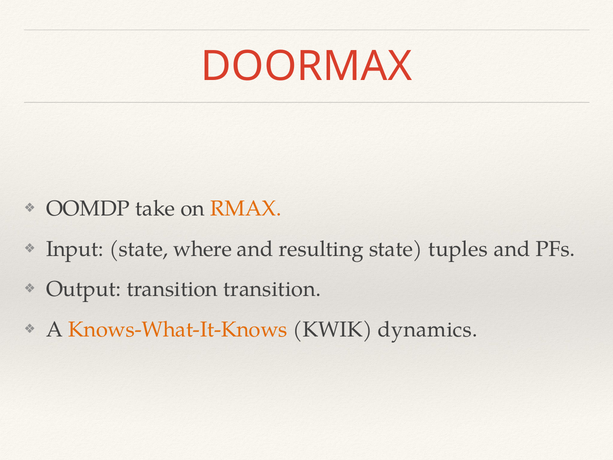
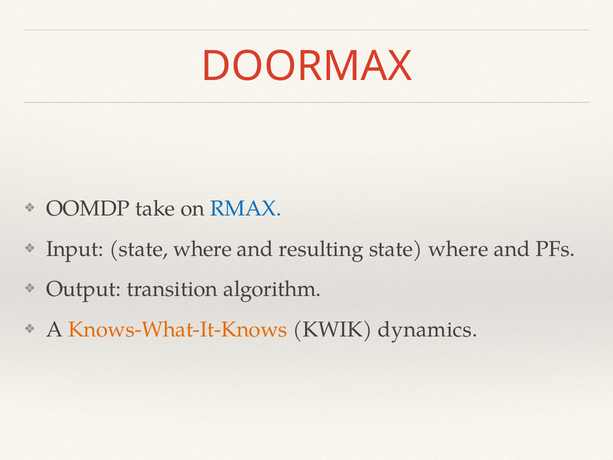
RMAX colour: orange -> blue
resulting state tuples: tuples -> where
transition transition: transition -> algorithm
